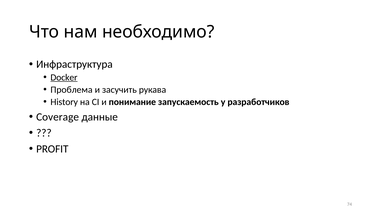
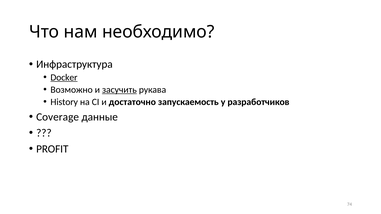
Проблема: Проблема -> Возможно
засучить underline: none -> present
понимание: понимание -> достаточно
